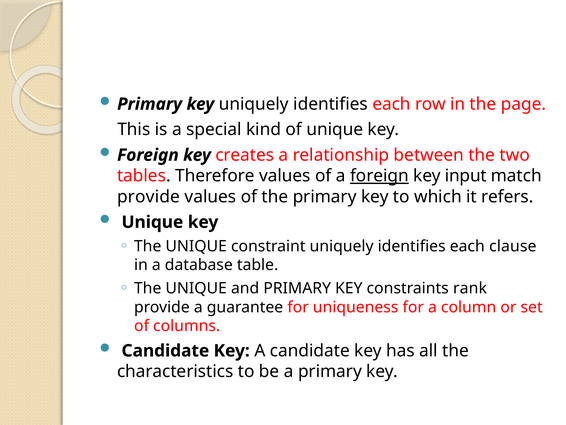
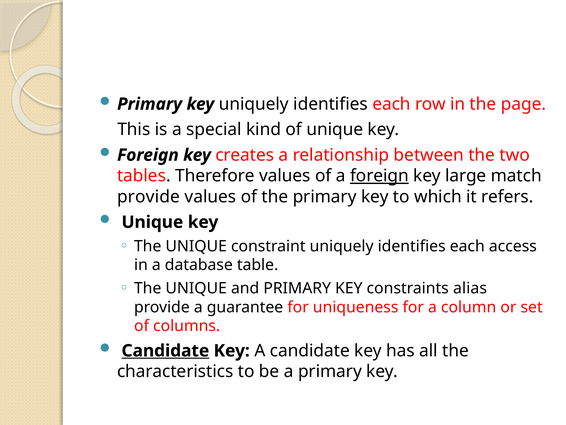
input: input -> large
clause: clause -> access
rank: rank -> alias
Candidate at (165, 350) underline: none -> present
